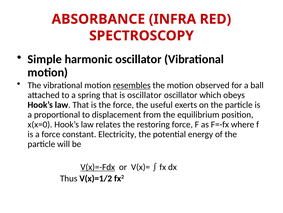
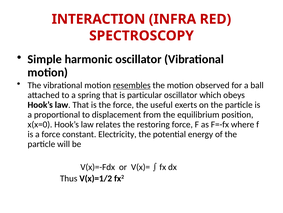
ABSORBANCE: ABSORBANCE -> INTERACTION
is oscillator: oscillator -> particular
V(x)=-Fdx underline: present -> none
